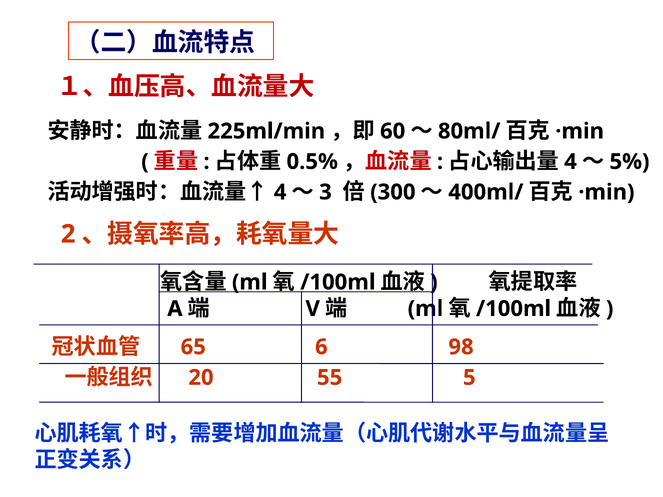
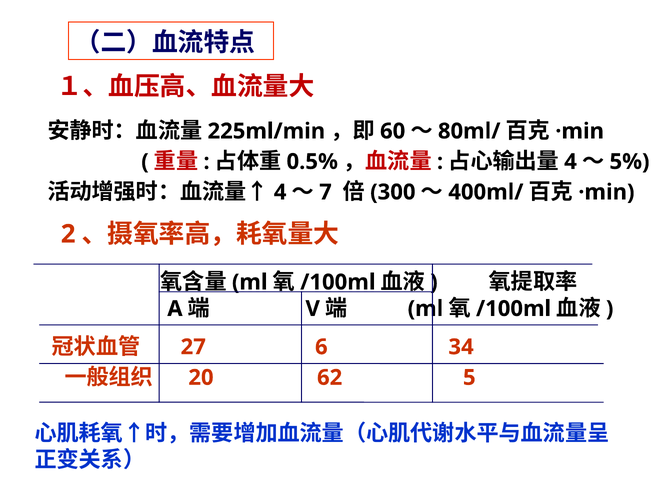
3: 3 -> 7
65: 65 -> 27
98: 98 -> 34
55: 55 -> 62
